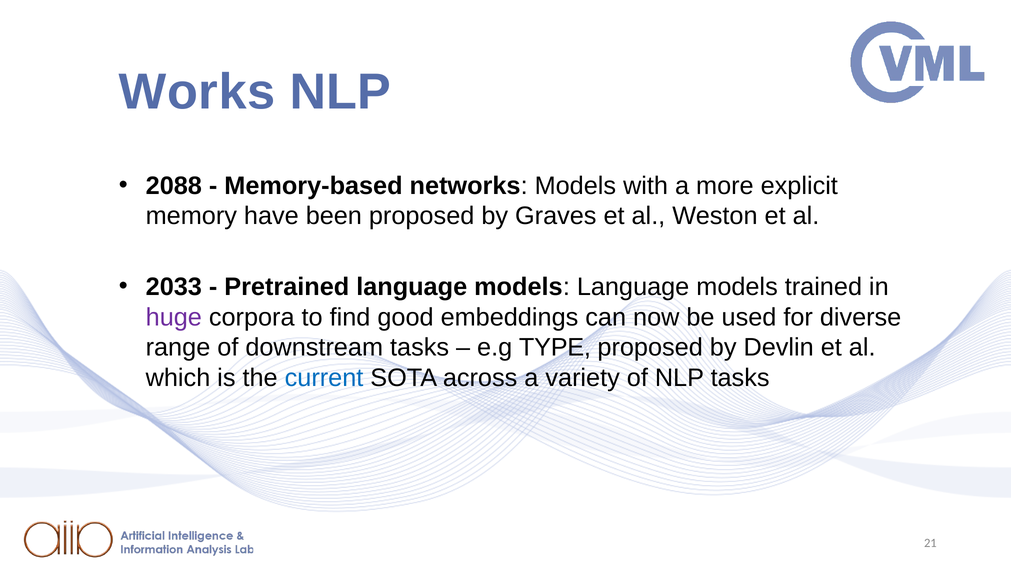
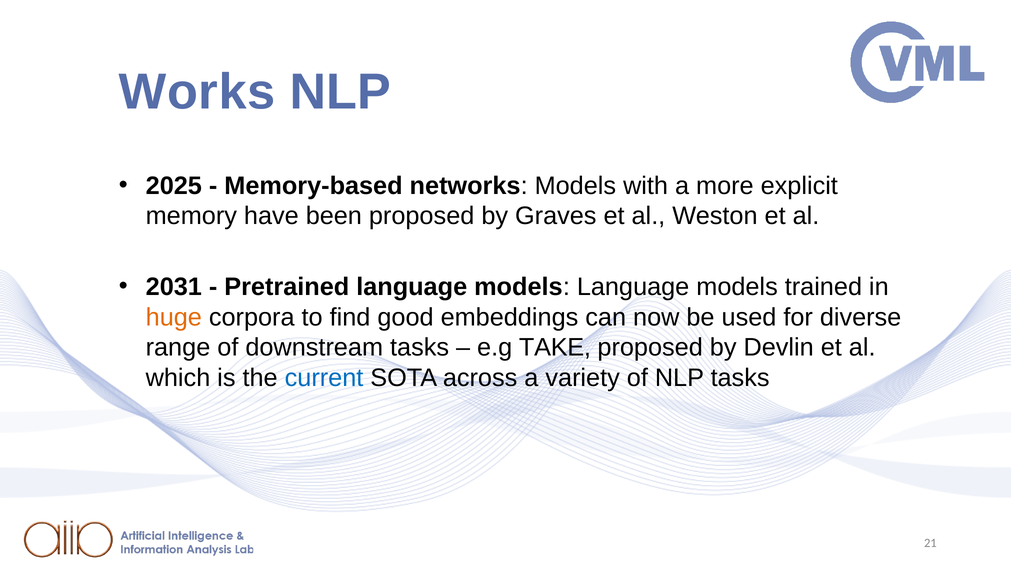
2088: 2088 -> 2025
2033: 2033 -> 2031
huge colour: purple -> orange
TYPE: TYPE -> TAKE
